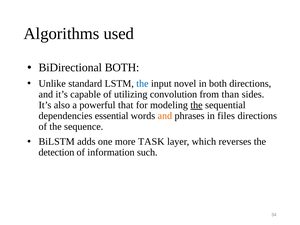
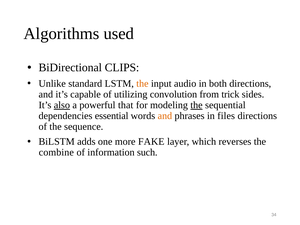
BiDirectional BOTH: BOTH -> CLIPS
the at (142, 83) colour: blue -> orange
novel: novel -> audio
than: than -> trick
also underline: none -> present
TASK: TASK -> FAKE
detection: detection -> combine
